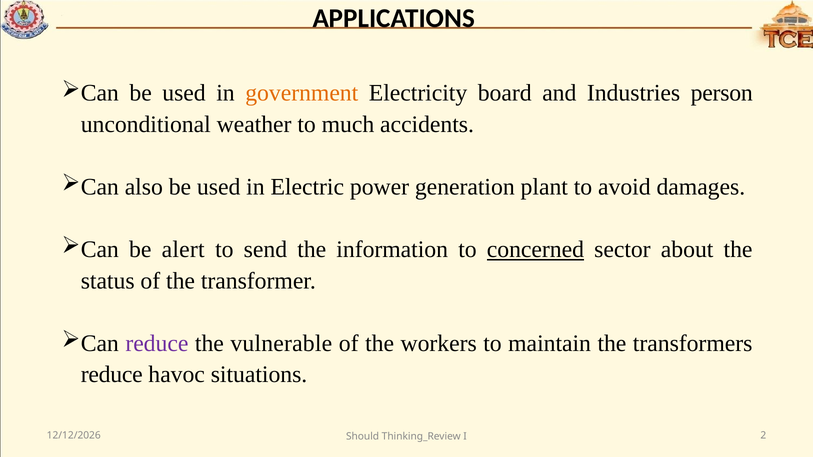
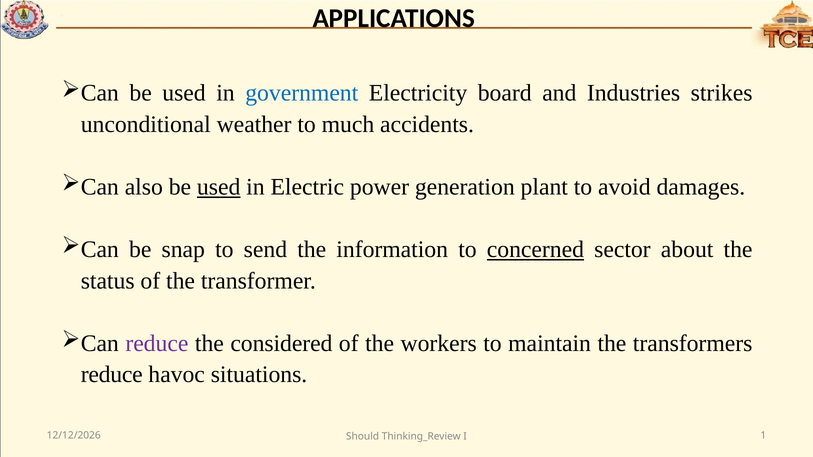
government colour: orange -> blue
person: person -> strikes
used at (219, 187) underline: none -> present
alert: alert -> snap
vulnerable: vulnerable -> considered
2: 2 -> 1
